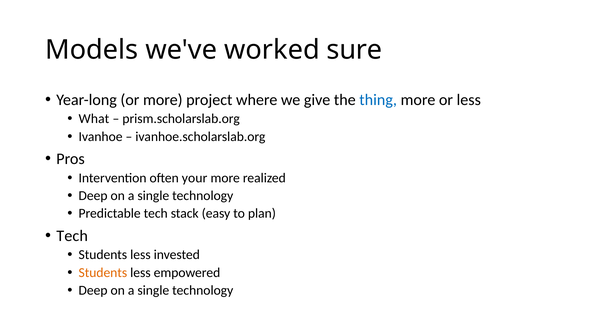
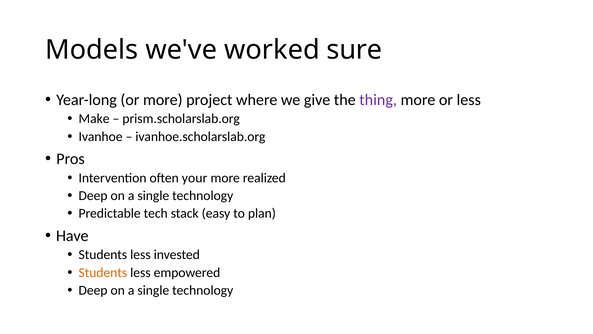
thing colour: blue -> purple
What: What -> Make
Tech at (72, 235): Tech -> Have
